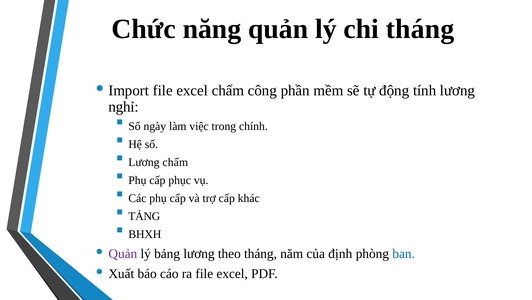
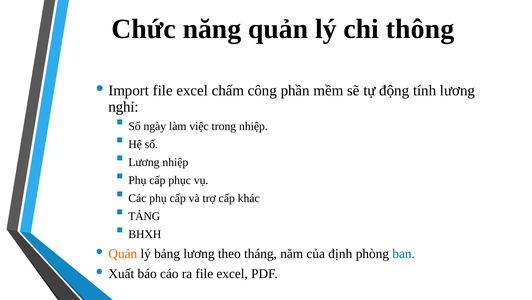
chi tháng: tháng -> thông
trong chính: chính -> nhiệp
Lương chấm: chấm -> nhiệp
Quản at (123, 253) colour: purple -> orange
